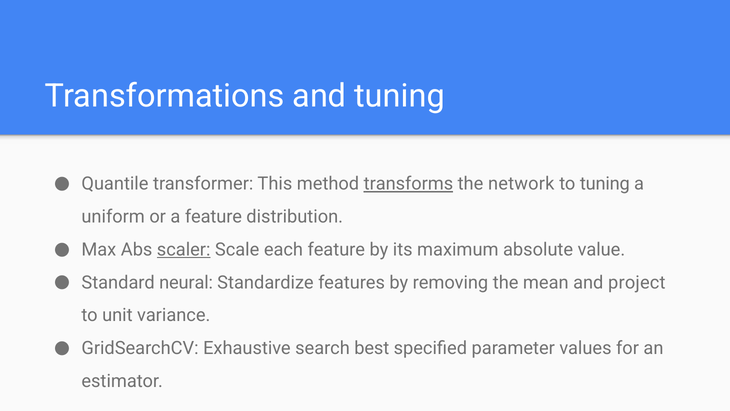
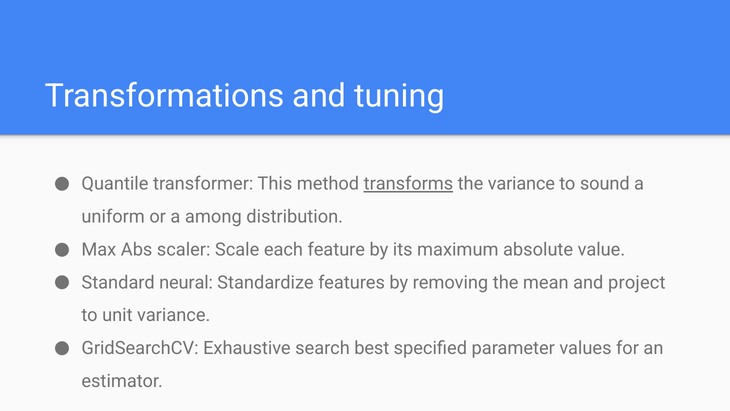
the network: network -> variance
to tuning: tuning -> sound
a feature: feature -> among
scaler underline: present -> none
